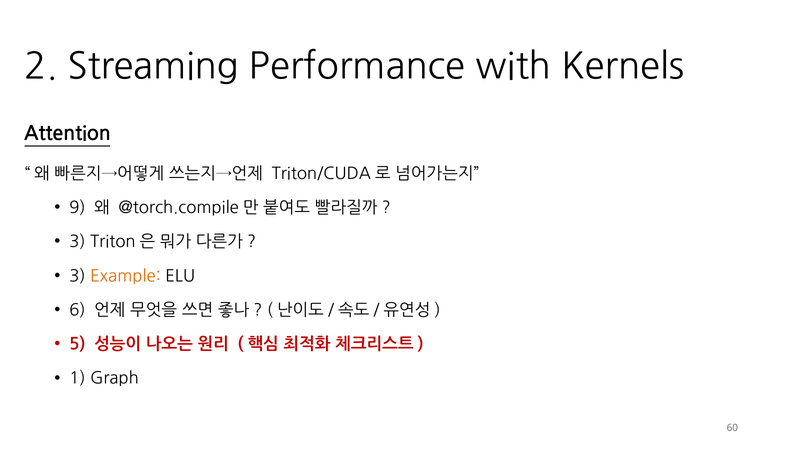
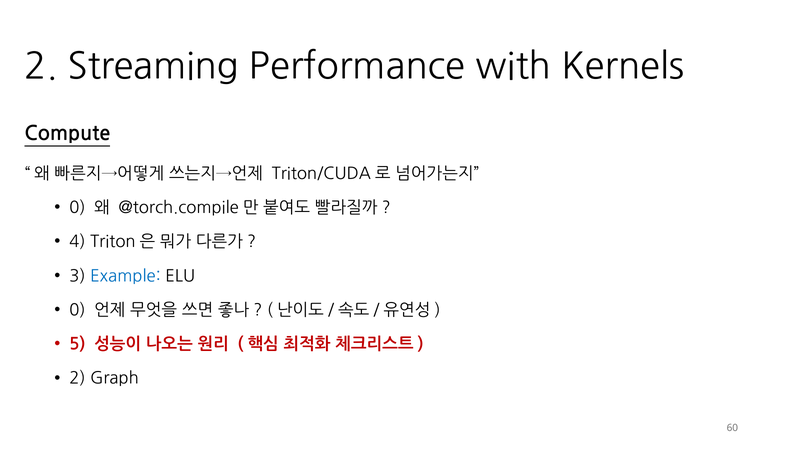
Attention: Attention -> Compute
9 at (77, 208): 9 -> 0
3 at (77, 242): 3 -> 4
Example colour: orange -> blue
6 at (77, 310): 6 -> 0
1 at (77, 379): 1 -> 2
